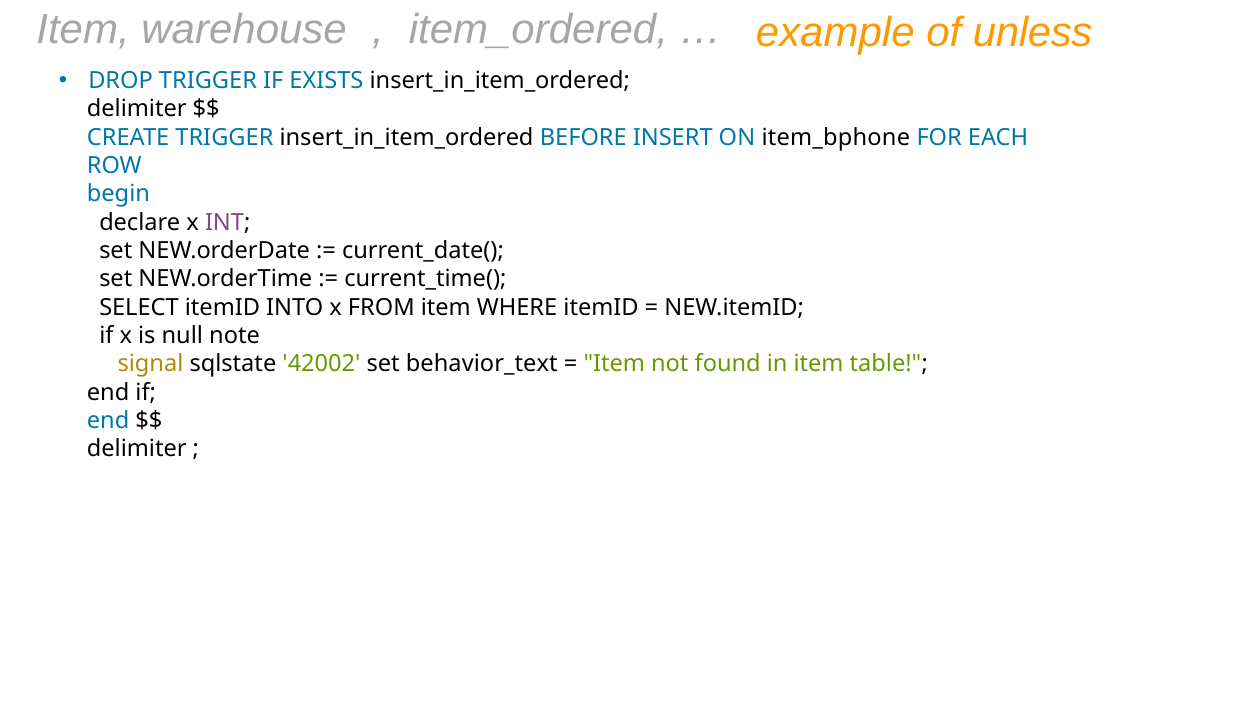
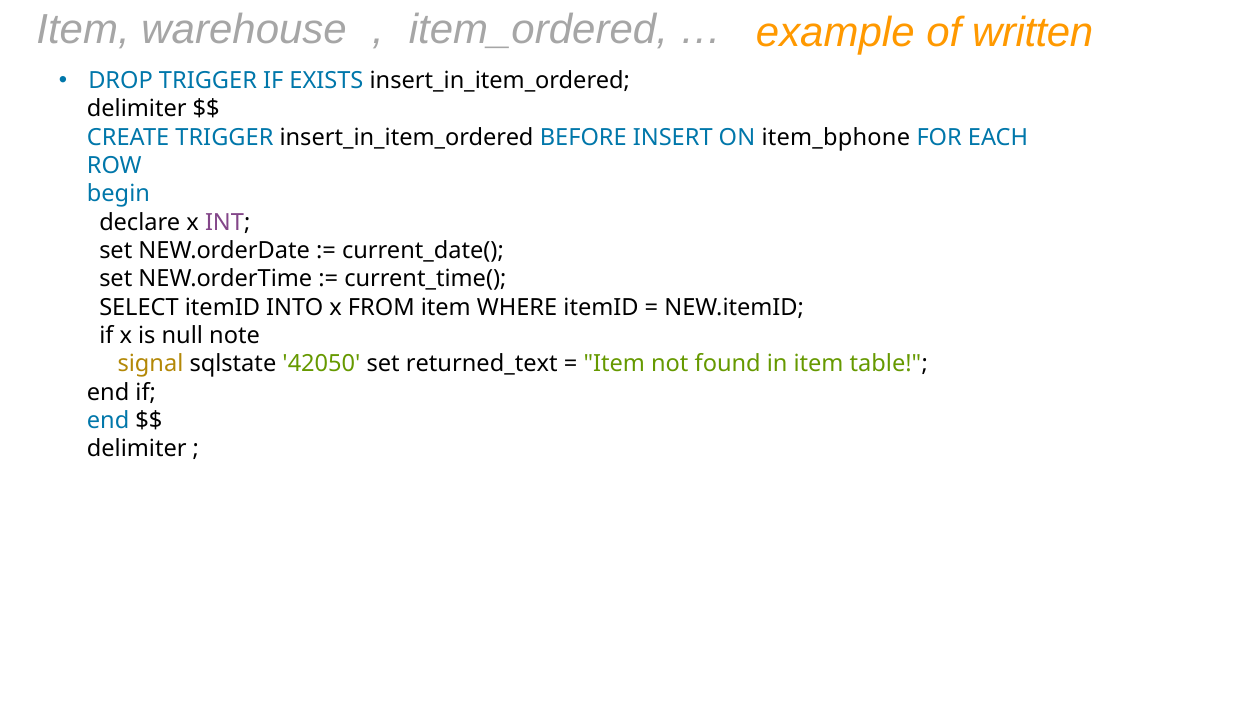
unless: unless -> written
42002: 42002 -> 42050
behavior_text: behavior_text -> returned_text
